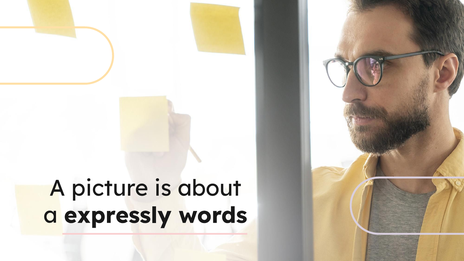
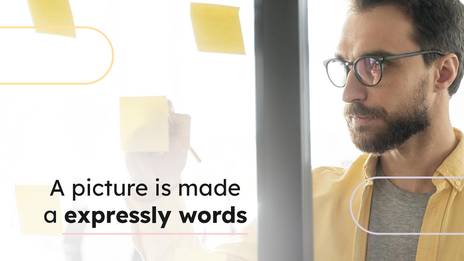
about: about -> made
